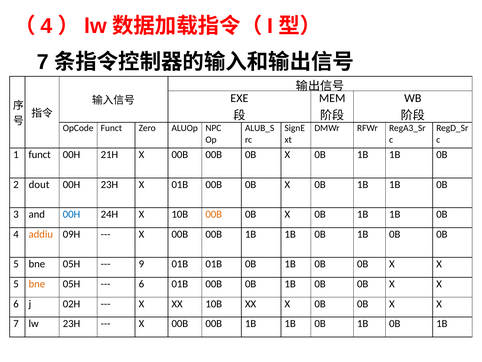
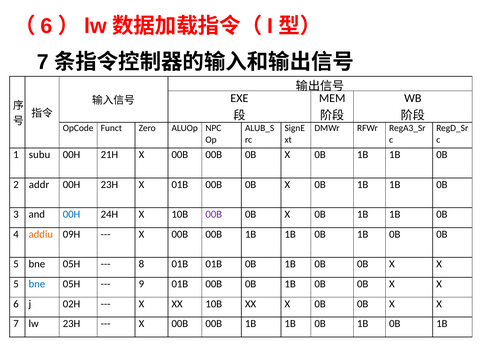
4 at (47, 26): 4 -> 6
1 funct: funct -> subu
dout: dout -> addr
00B at (214, 214) colour: orange -> purple
9: 9 -> 8
bne at (37, 284) colour: orange -> blue
6 at (141, 284): 6 -> 9
